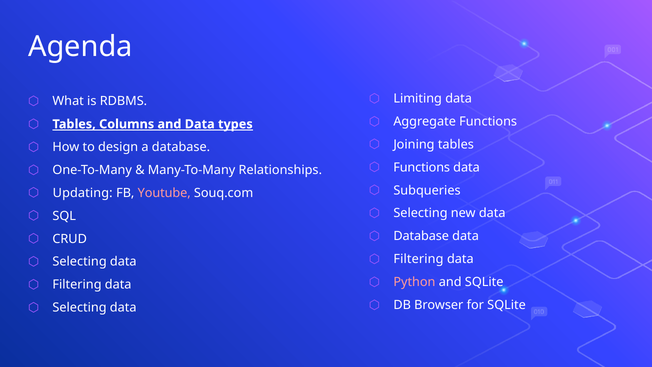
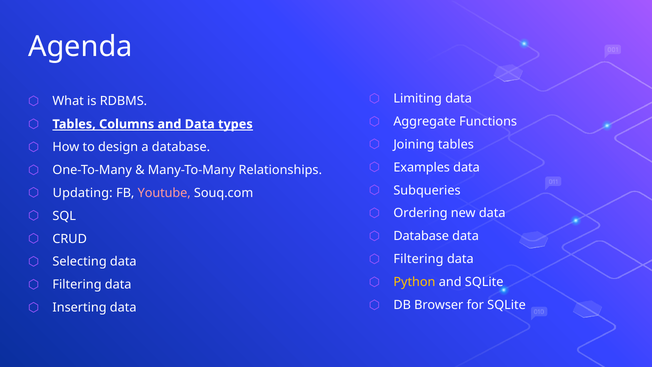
Functions at (422, 167): Functions -> Examples
Selecting at (420, 213): Selecting -> Ordering
Python colour: pink -> yellow
Selecting at (80, 307): Selecting -> Inserting
